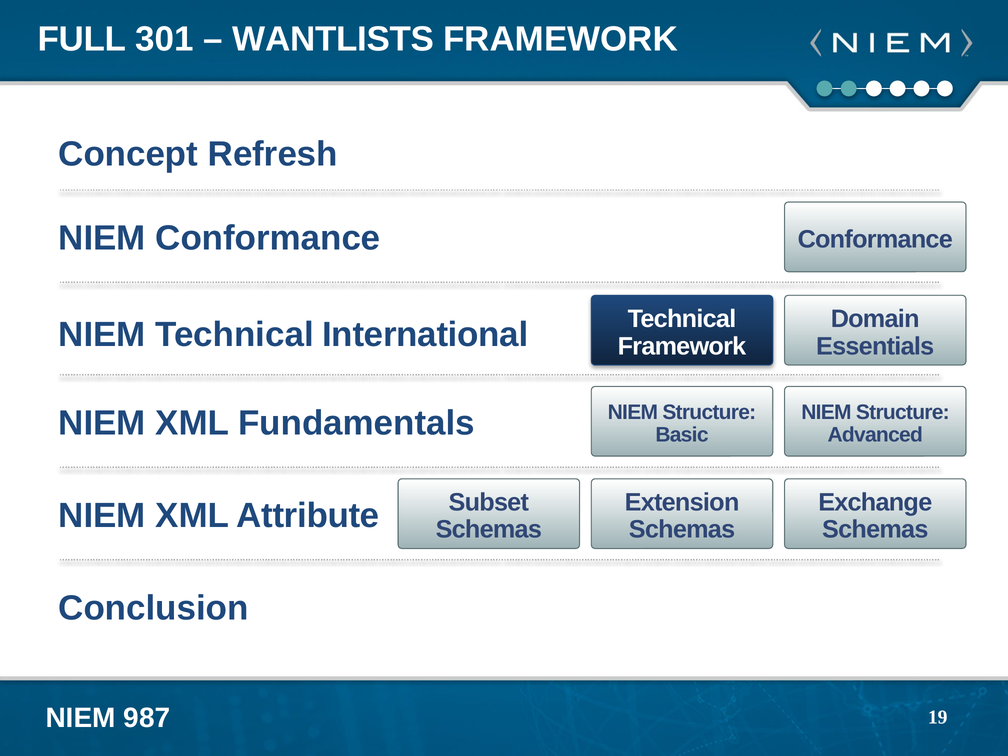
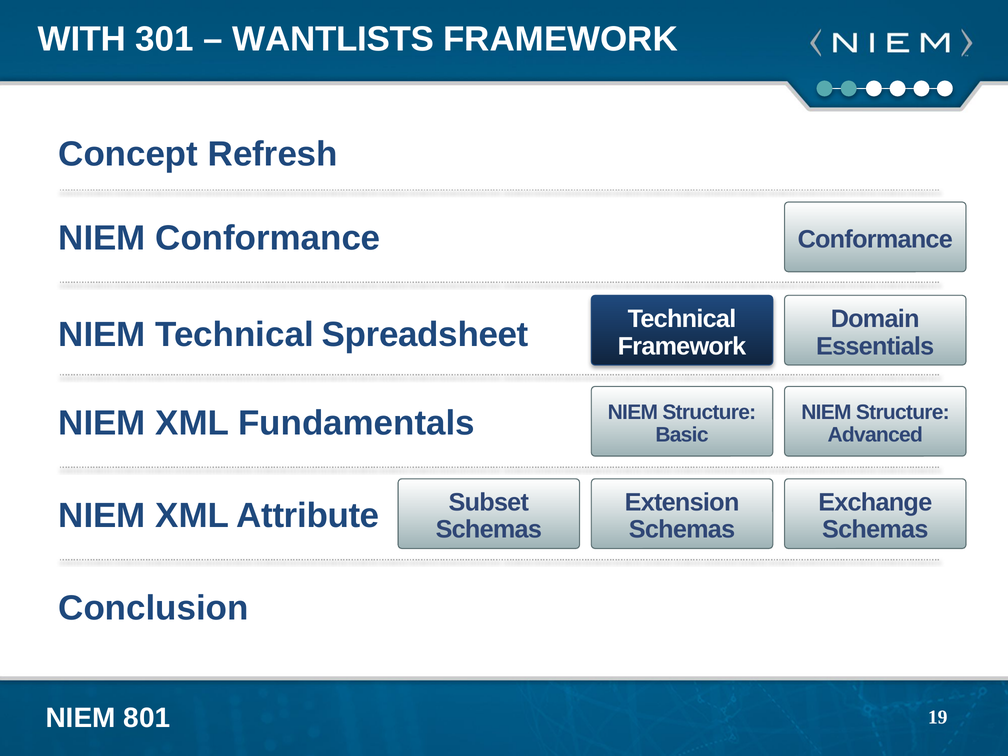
FULL: FULL -> WITH
International: International -> Spreadsheet
987: 987 -> 801
